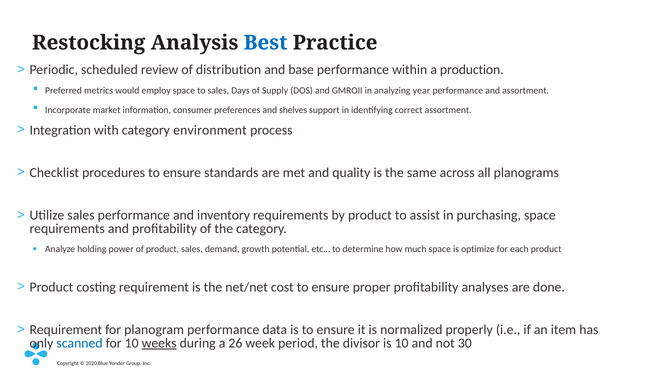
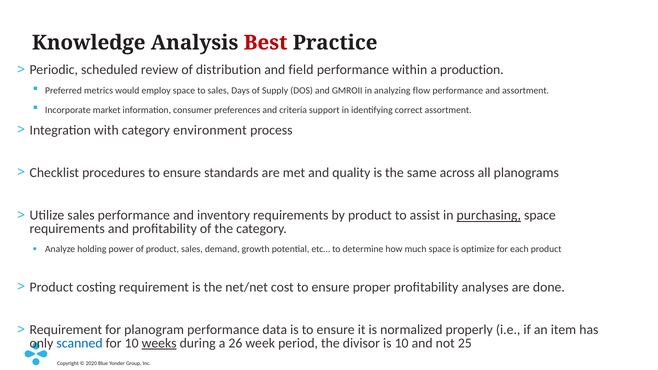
Restocking: Restocking -> Knowledge
Best colour: blue -> red
base: base -> field
year: year -> flow
shelves: shelves -> criteria
purchasing underline: none -> present
30: 30 -> 25
